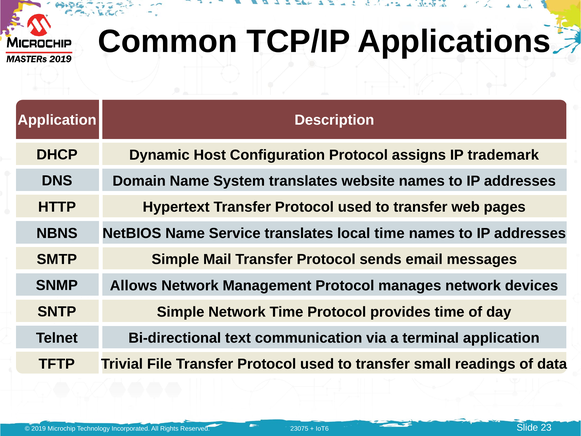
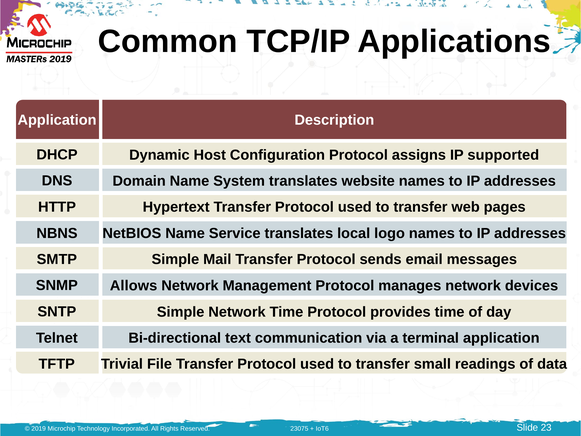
trademark: trademark -> supported
local time: time -> logo
